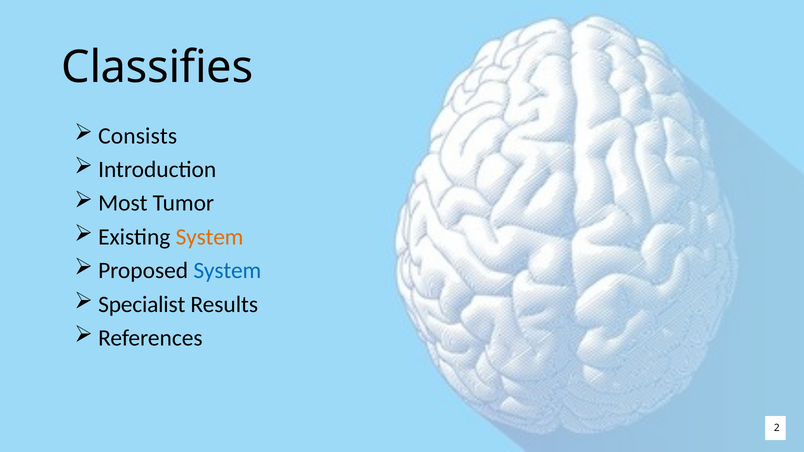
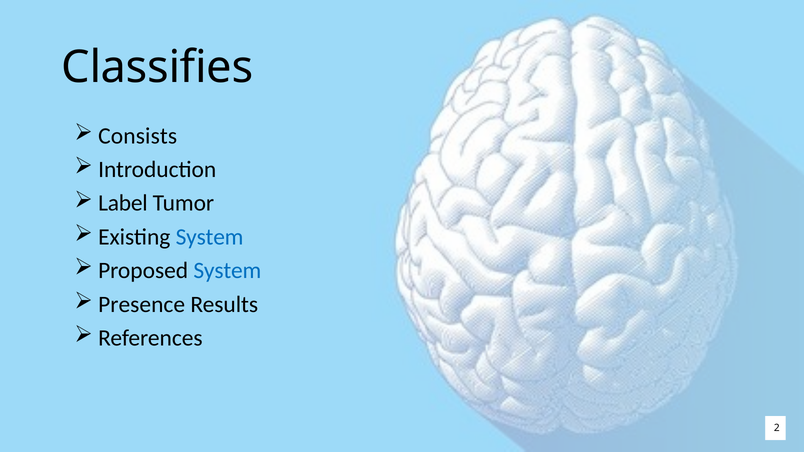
Most: Most -> Label
System at (210, 237) colour: orange -> blue
Specialist: Specialist -> Presence
